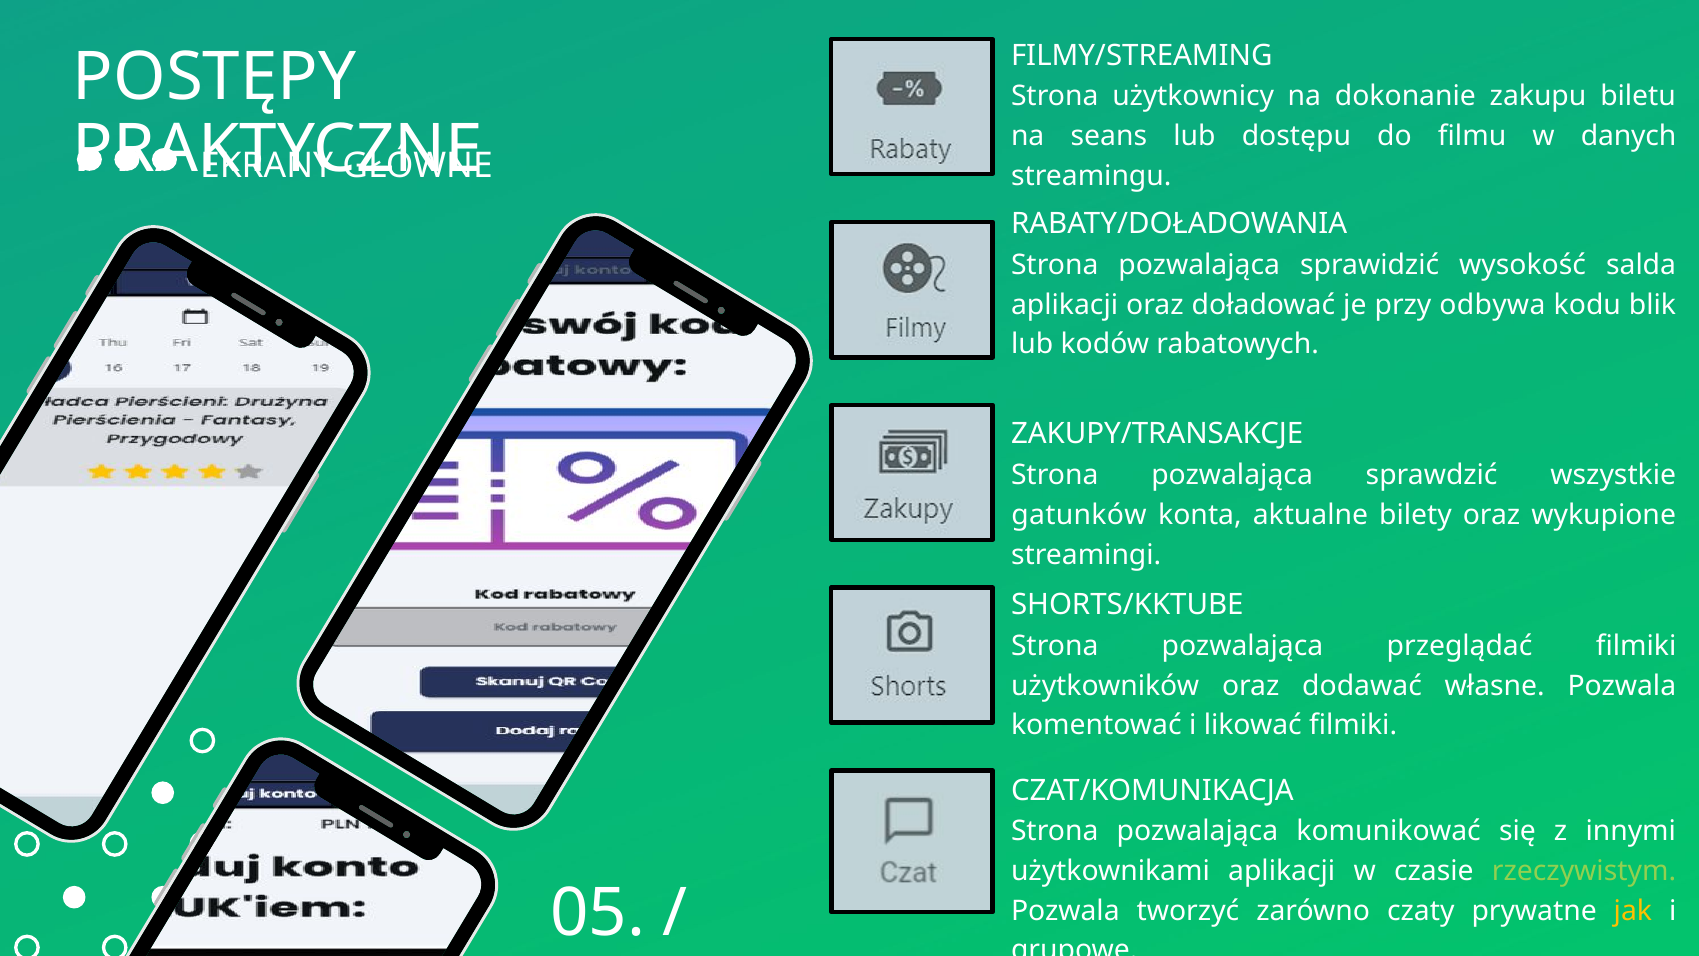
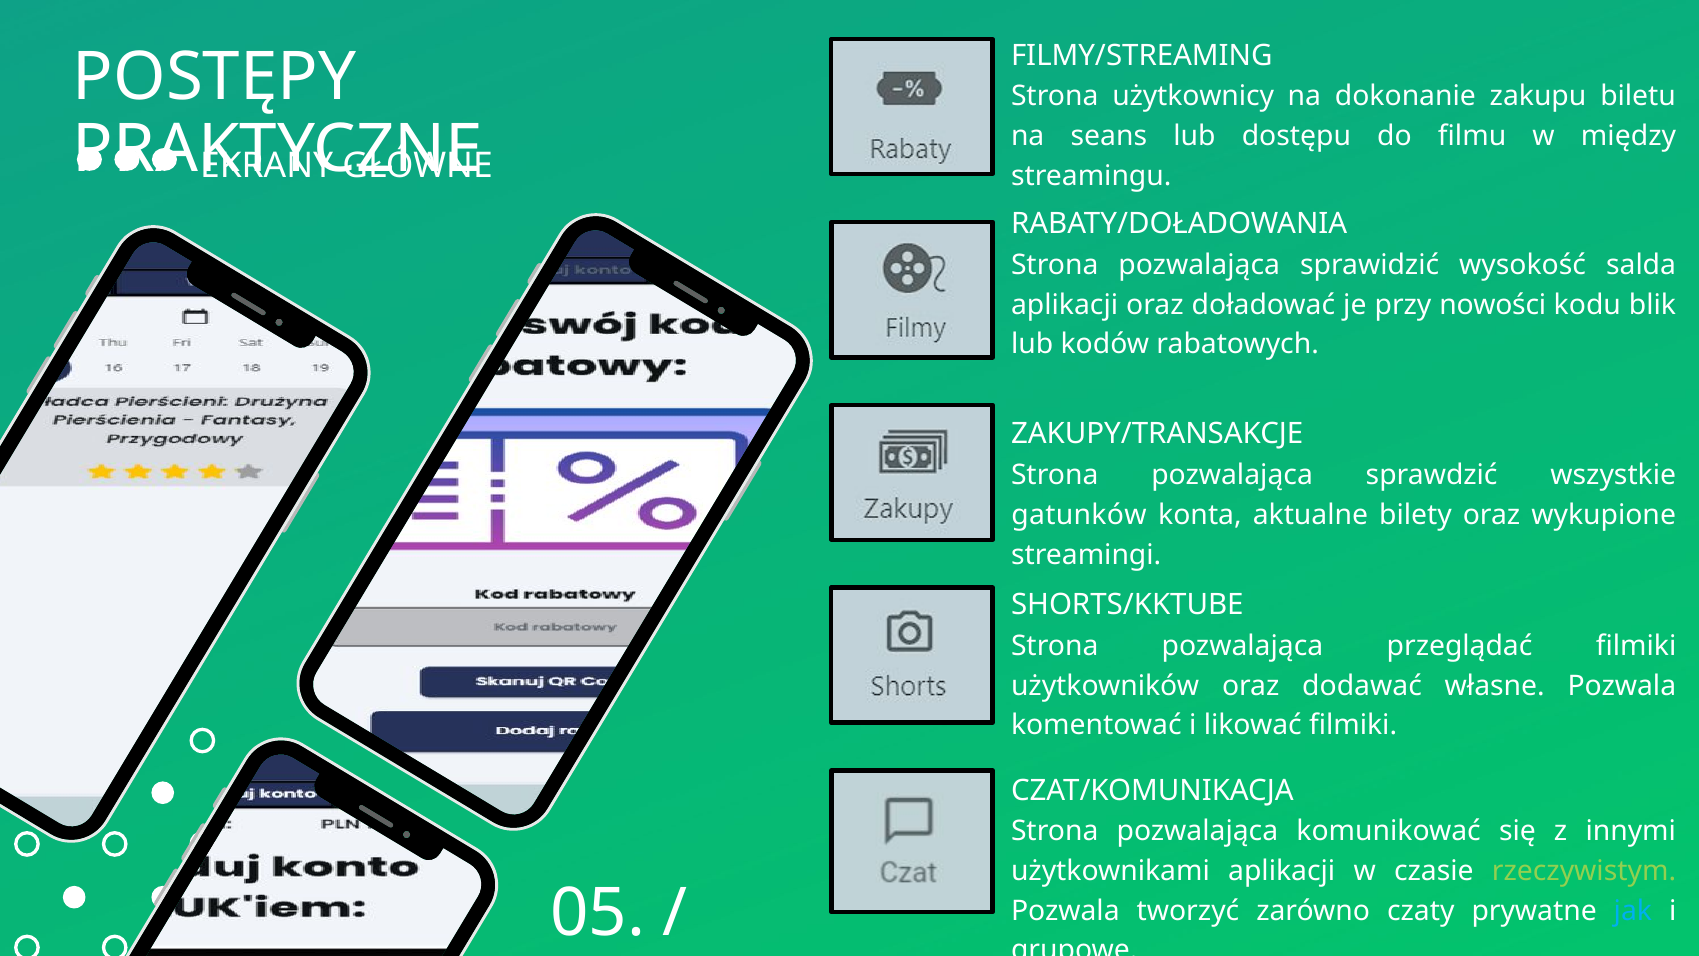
danych: danych -> między
odbywa: odbywa -> nowości
jak colour: yellow -> light blue
